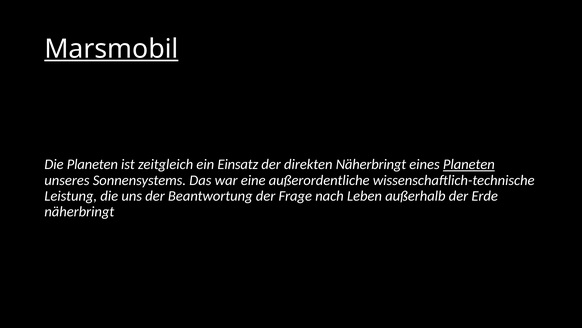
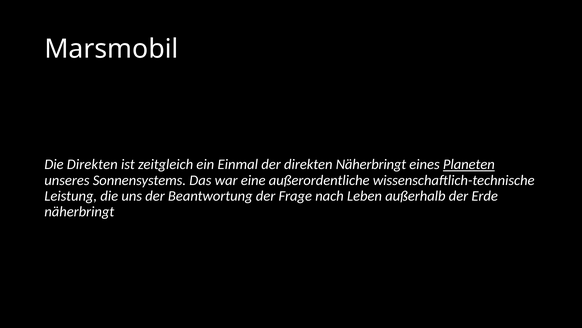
Marsmobil underline: present -> none
Die Planeten: Planeten -> Direkten
Einsatz: Einsatz -> Einmal
